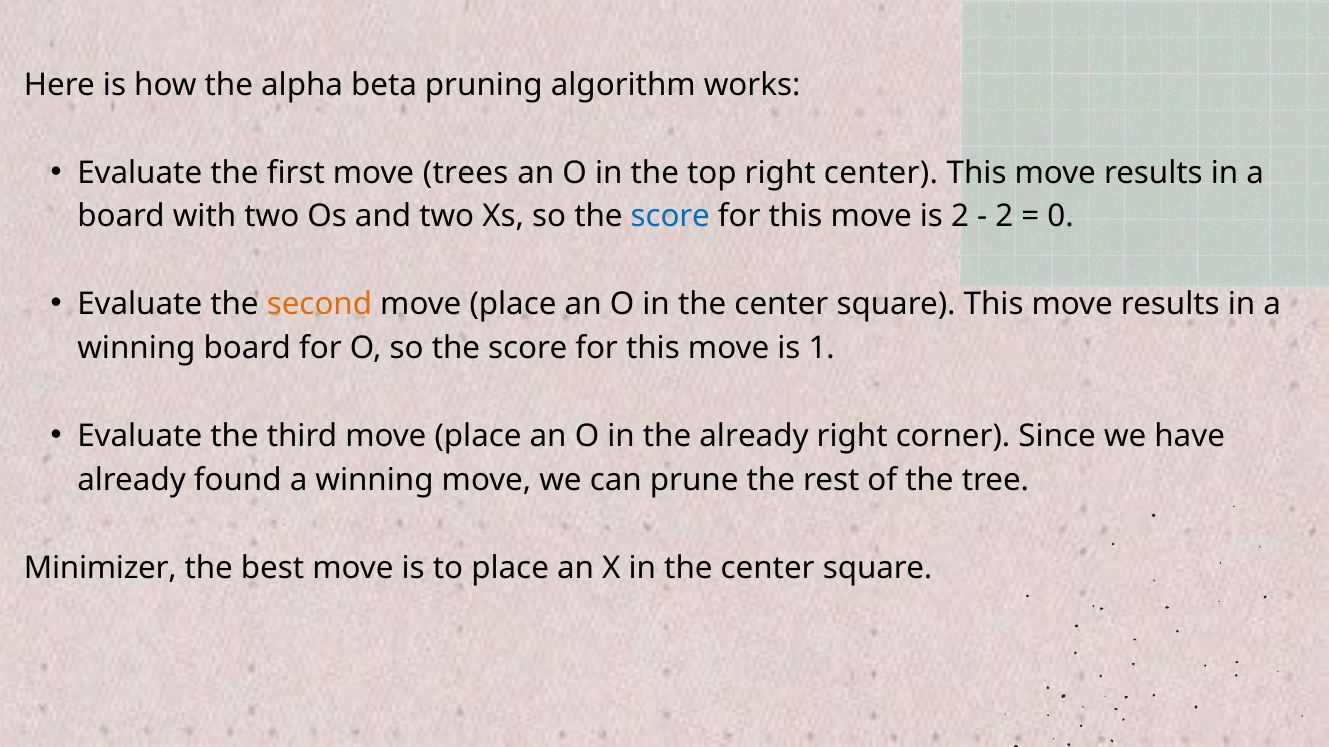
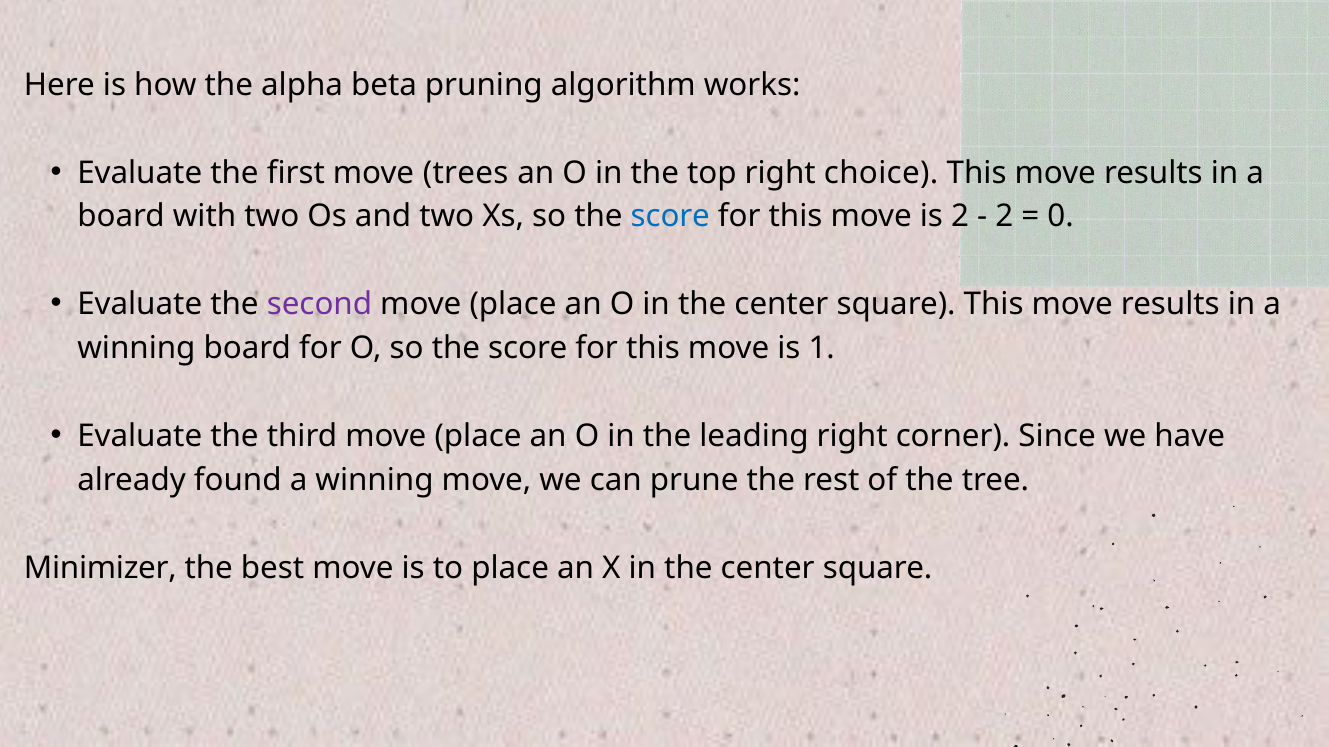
right center: center -> choice
second colour: orange -> purple
the already: already -> leading
